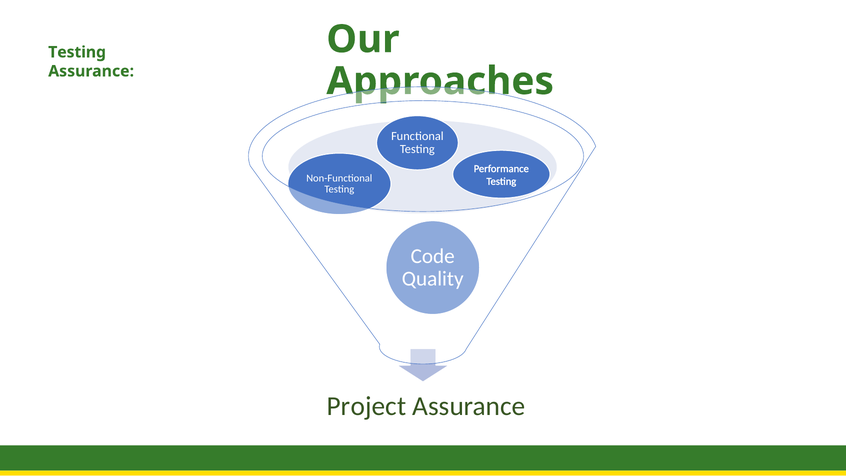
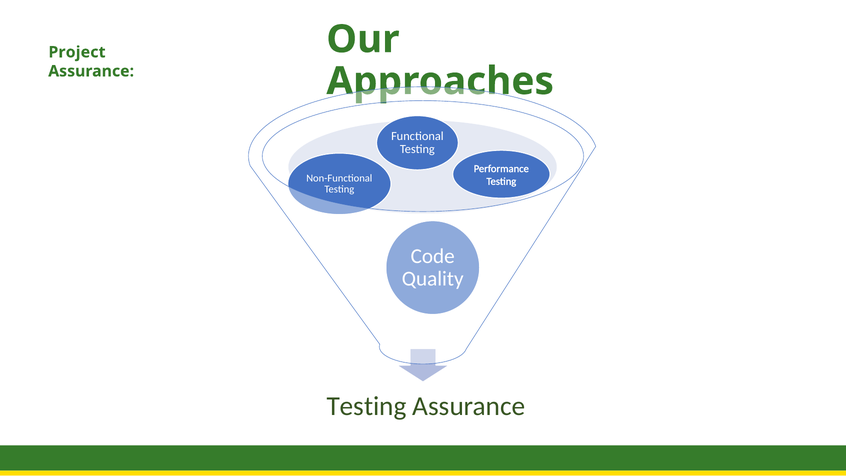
Testing at (77, 52): Testing -> Project
Project at (366, 406): Project -> Testing
